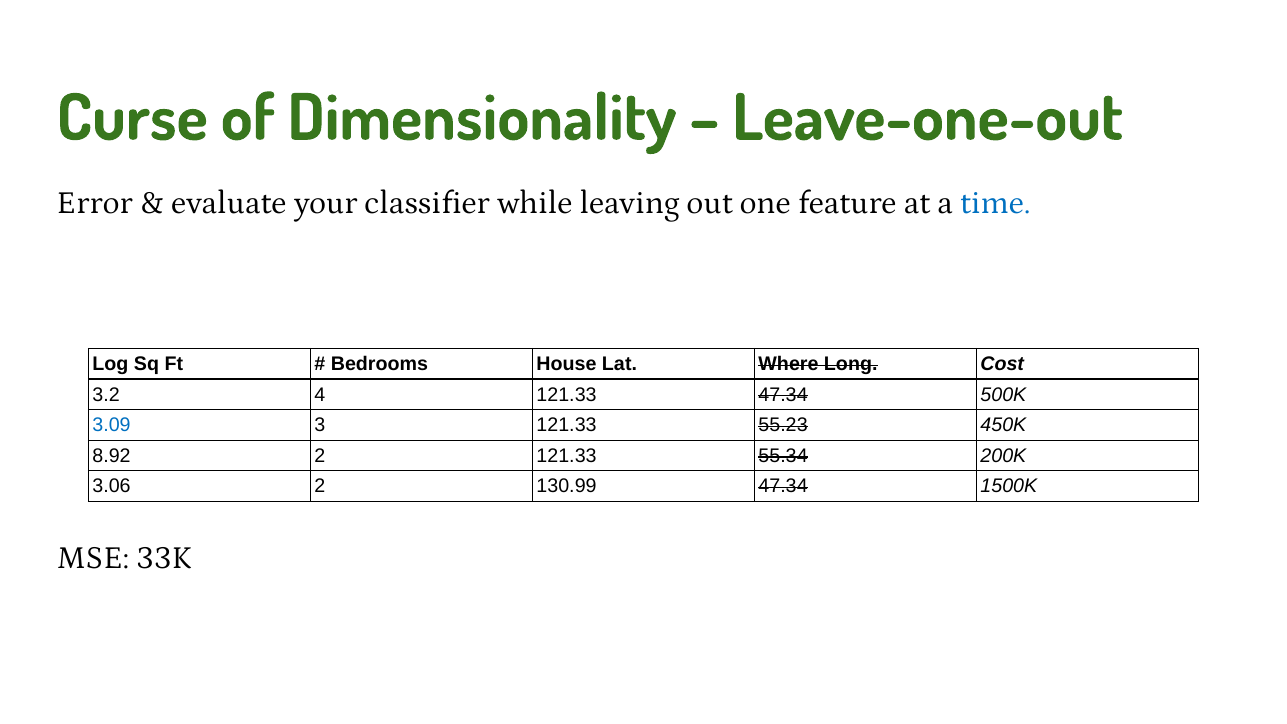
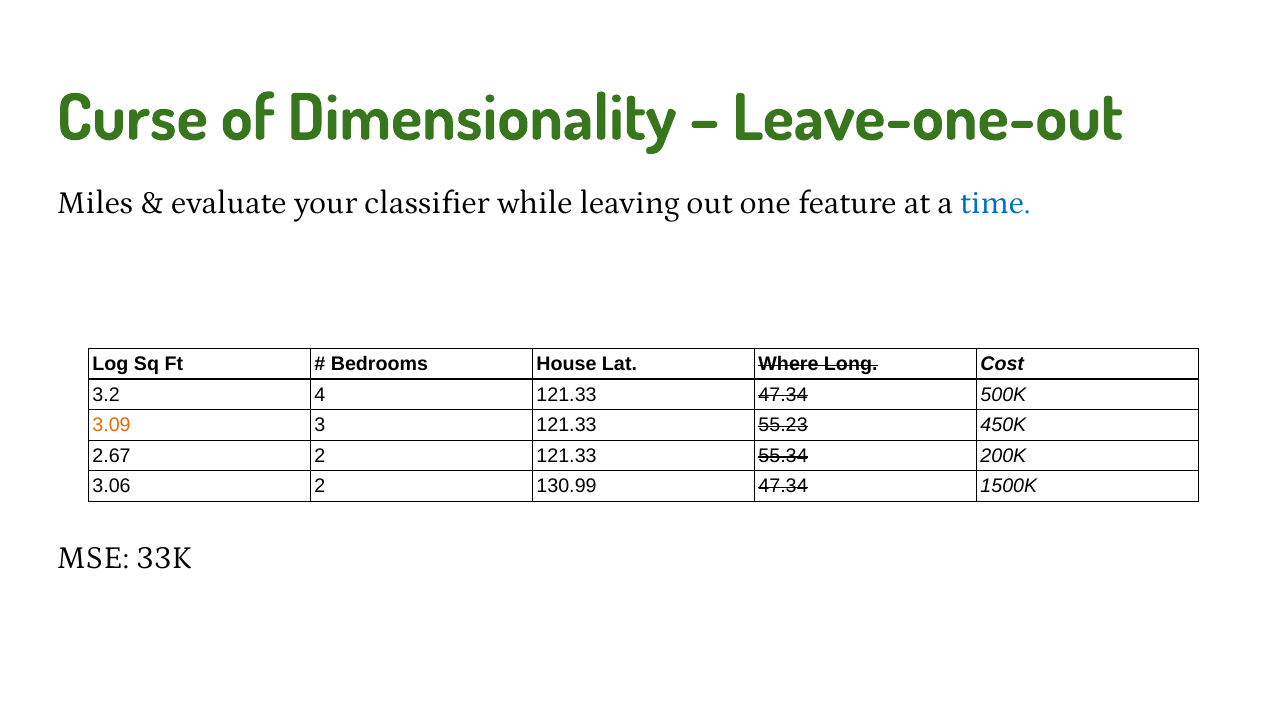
Error: Error -> Miles
3.09 colour: blue -> orange
8.92: 8.92 -> 2.67
